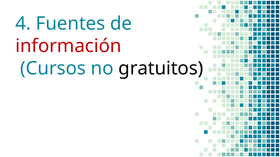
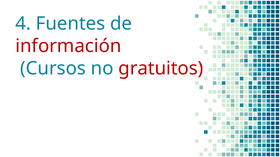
gratuitos colour: black -> red
